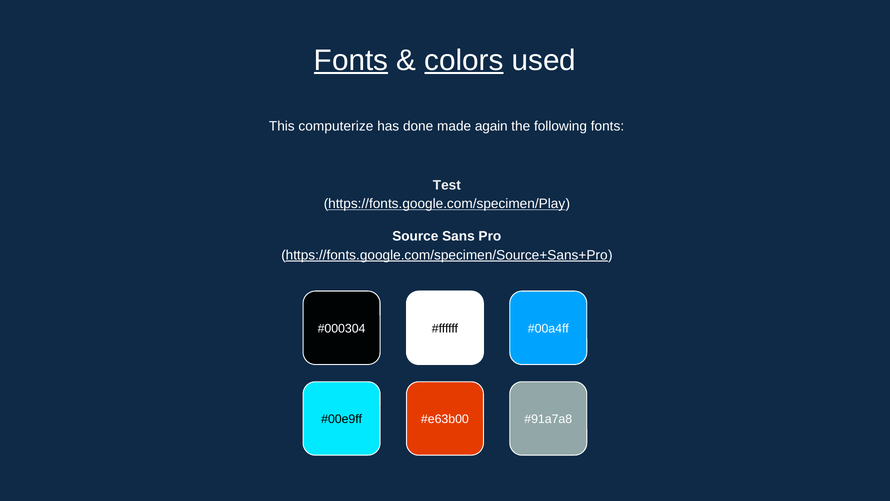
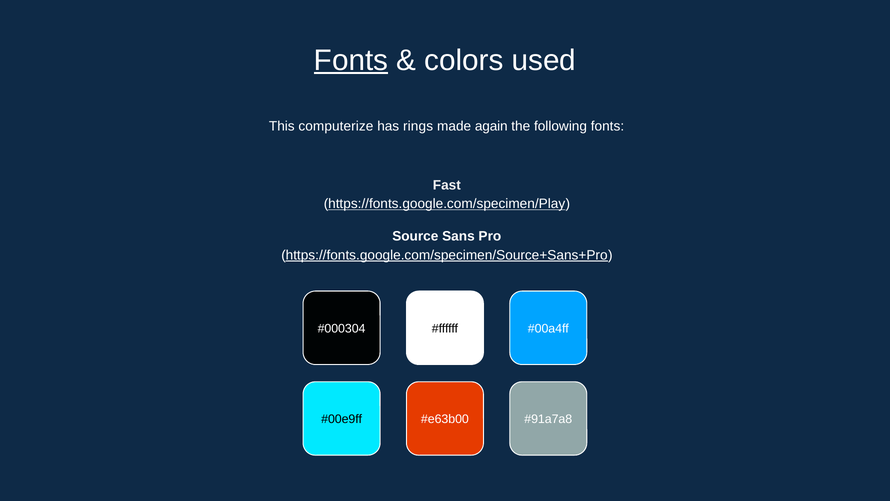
colors underline: present -> none
done: done -> rings
Test: Test -> Fast
